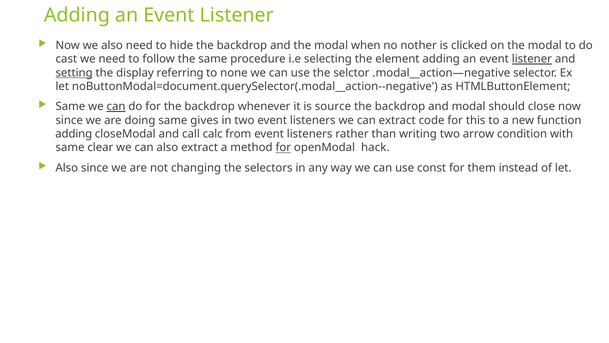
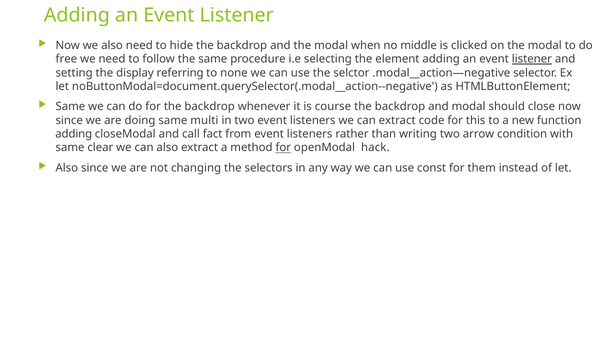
nother: nother -> middle
cast: cast -> free
setting underline: present -> none
can at (116, 106) underline: present -> none
source: source -> course
gives: gives -> multi
calc: calc -> fact
